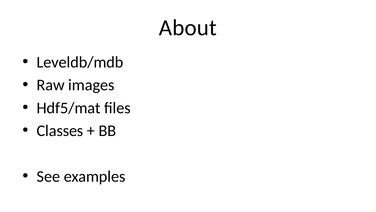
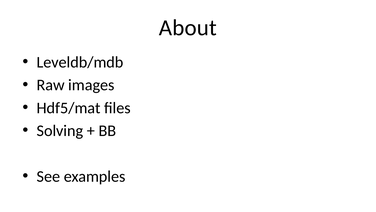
Classes: Classes -> Solving
